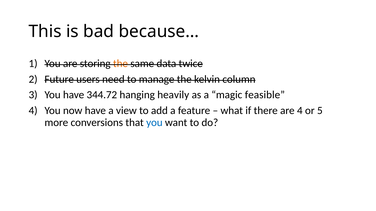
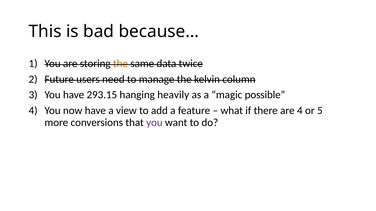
344.72: 344.72 -> 293.15
feasible: feasible -> possible
you at (154, 123) colour: blue -> purple
